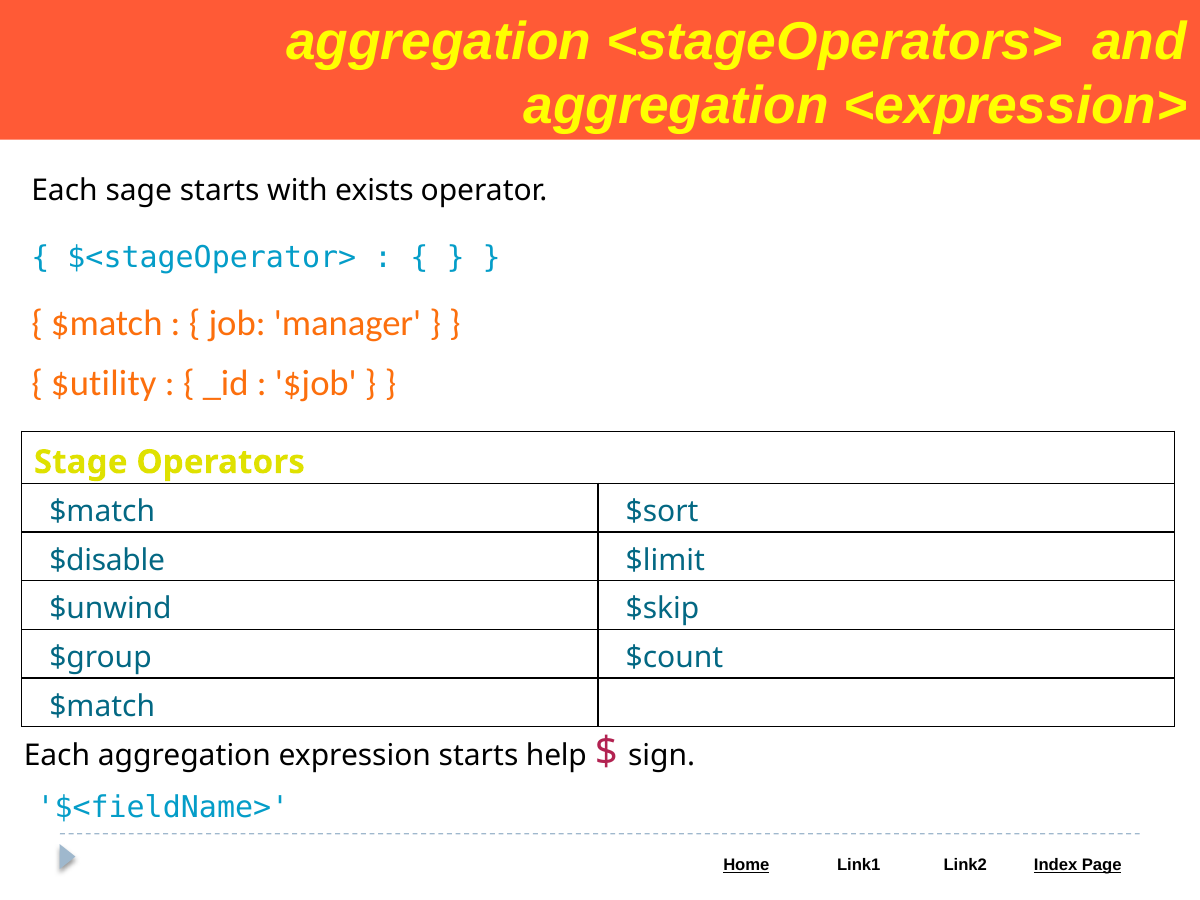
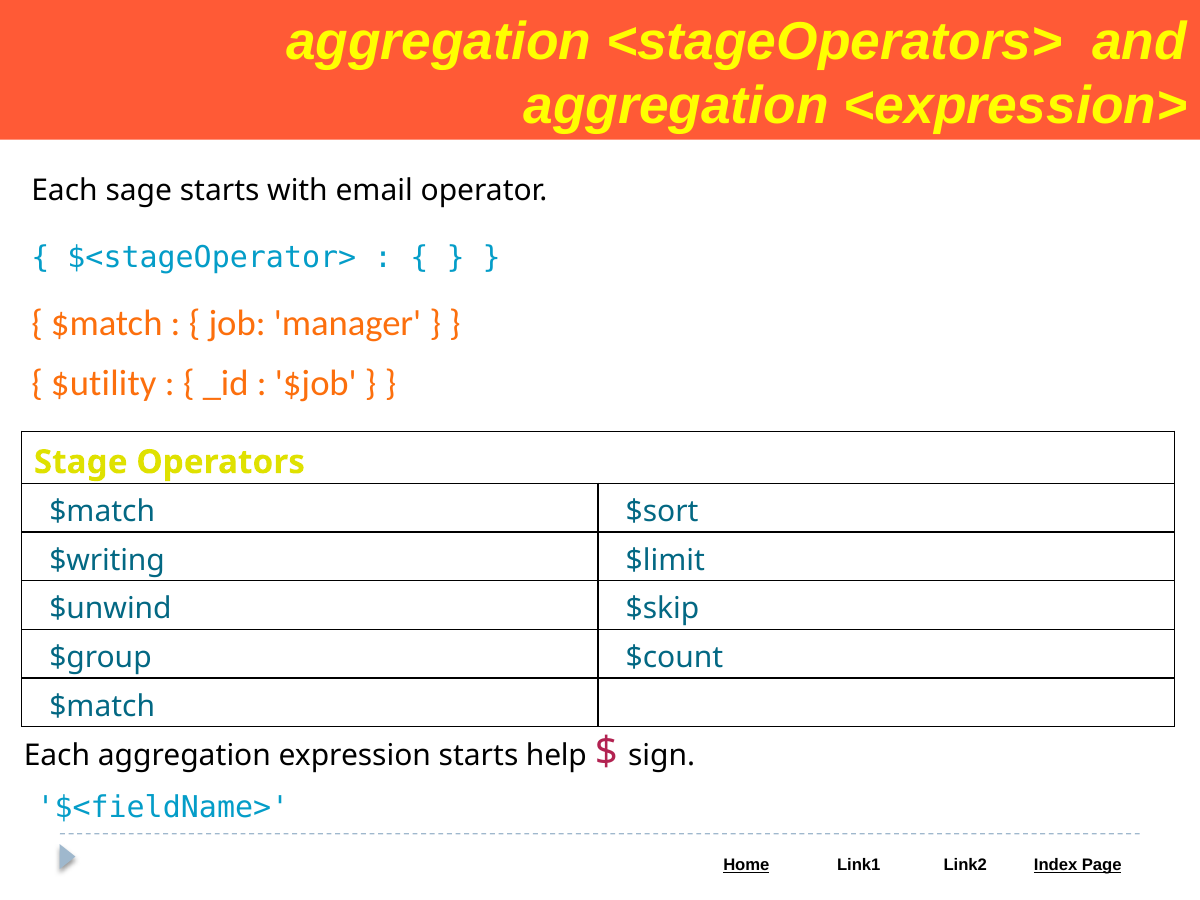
exists: exists -> email
$disable: $disable -> $writing
